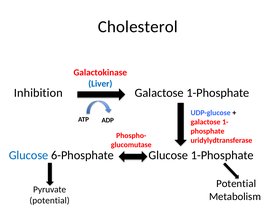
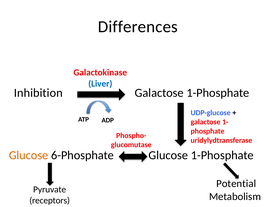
Cholesterol: Cholesterol -> Differences
Glucose at (29, 155) colour: blue -> orange
potential at (50, 200): potential -> receptors
